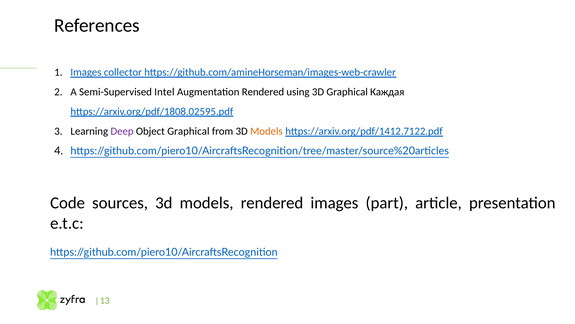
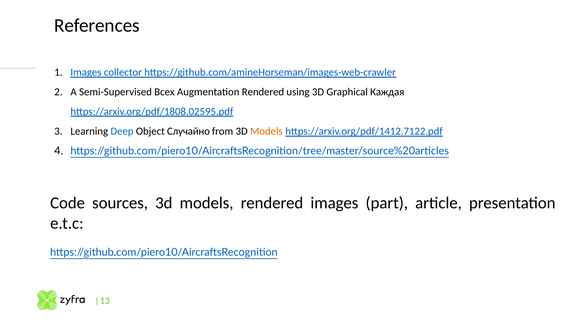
Intel: Intel -> Всех
Deep colour: purple -> blue
Object Graphical: Graphical -> Случайно
